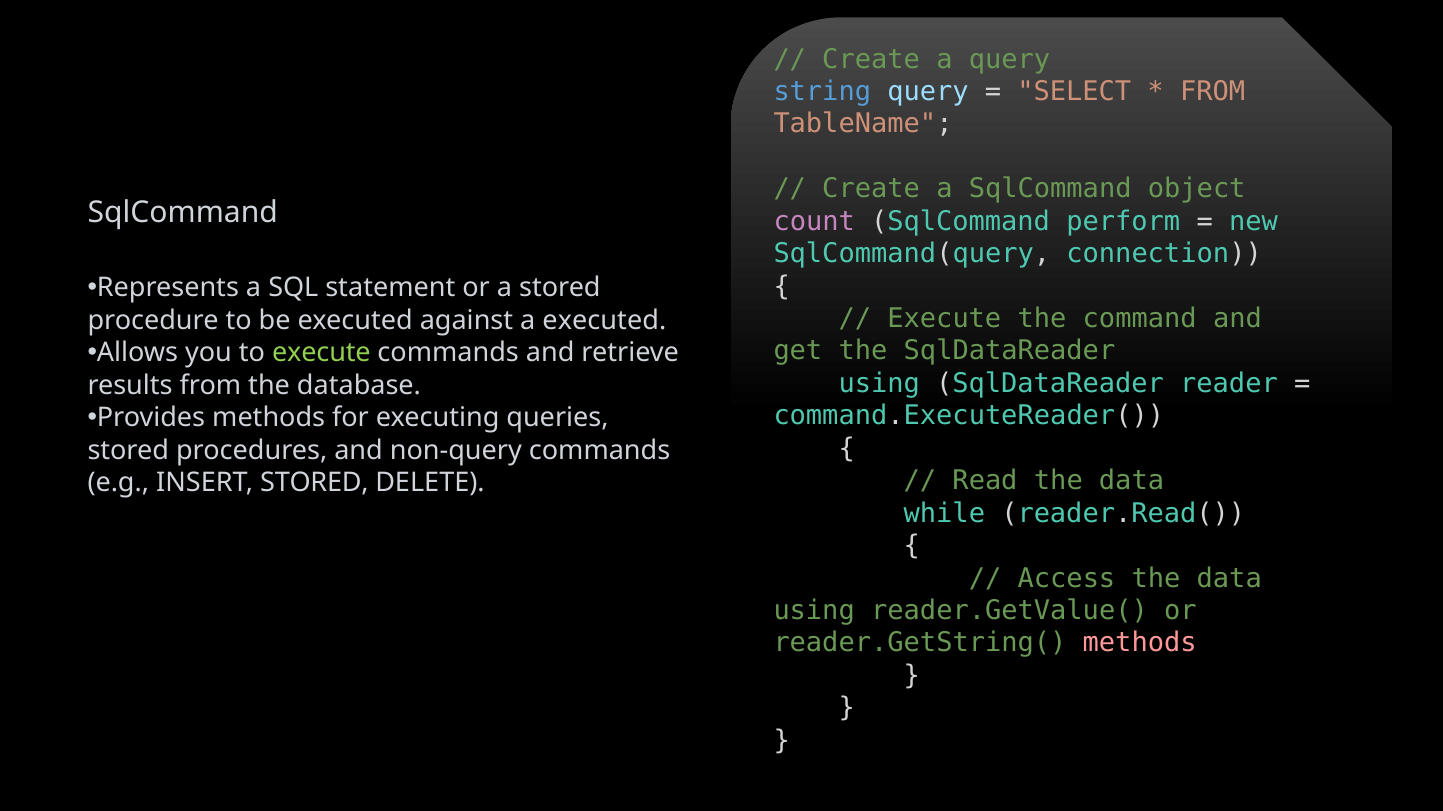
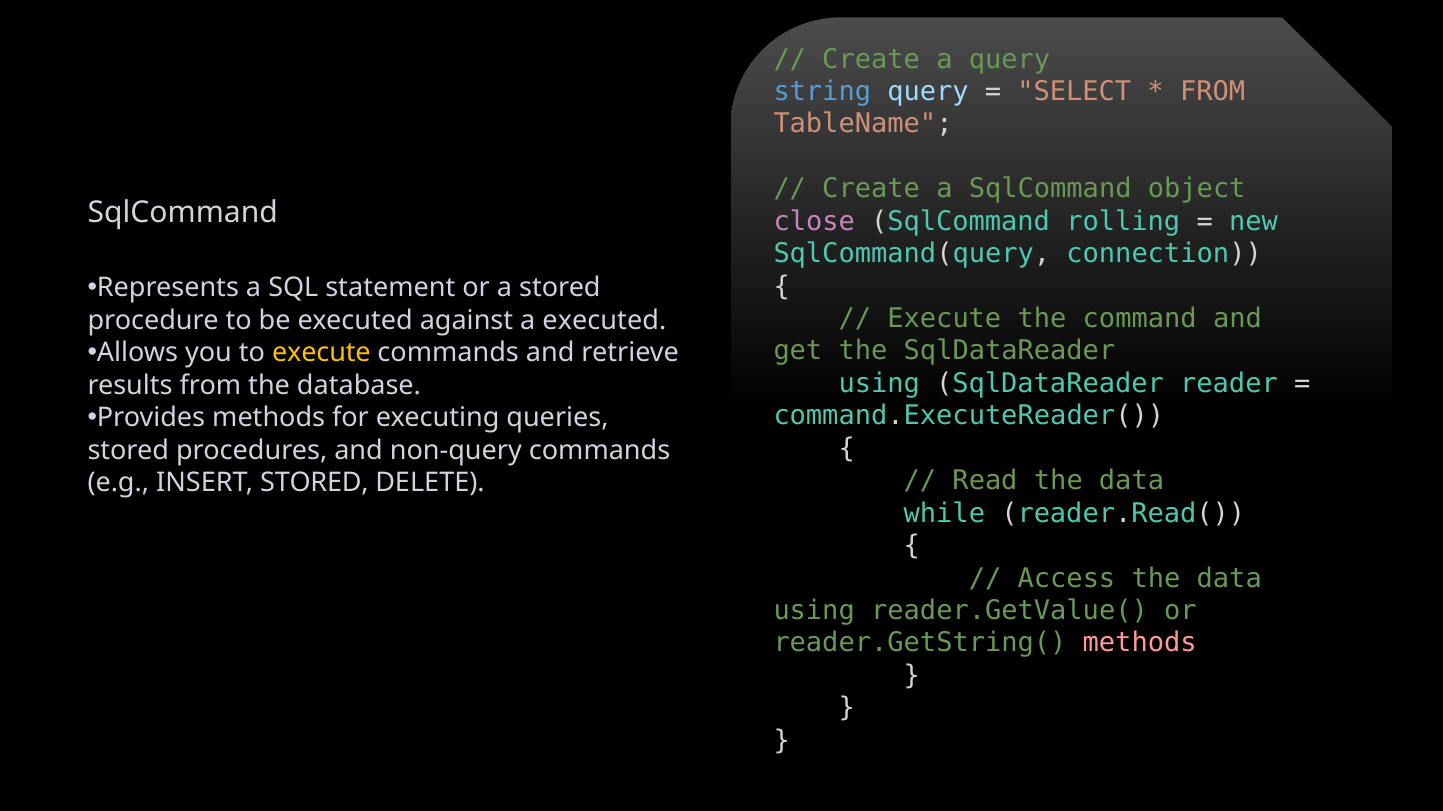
count: count -> close
perform: perform -> rolling
execute at (321, 353) colour: light green -> yellow
